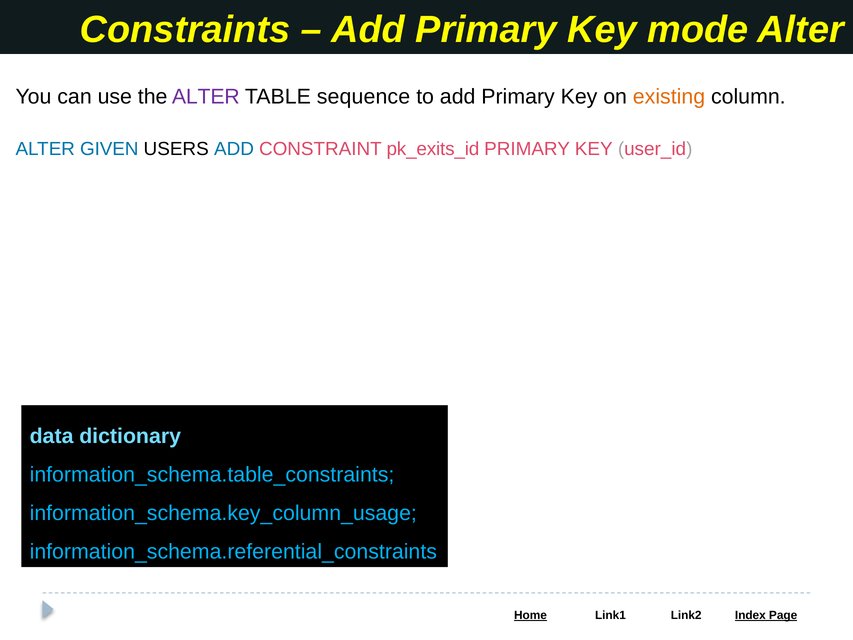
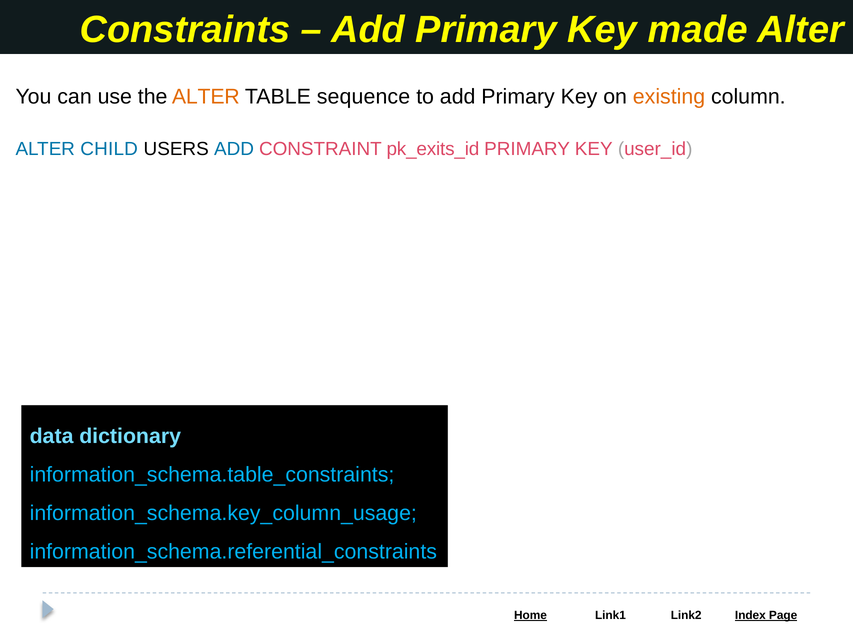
mode: mode -> made
ALTER at (206, 97) colour: purple -> orange
GIVEN: GIVEN -> CHILD
